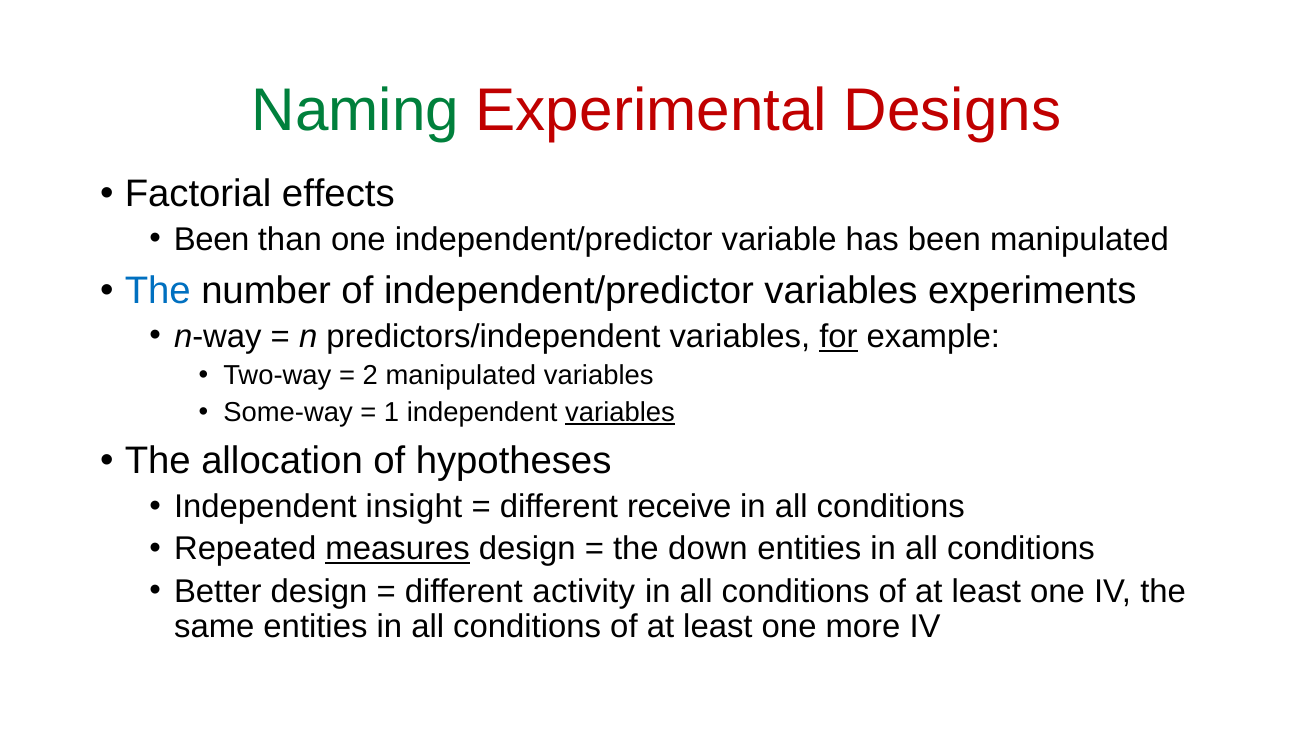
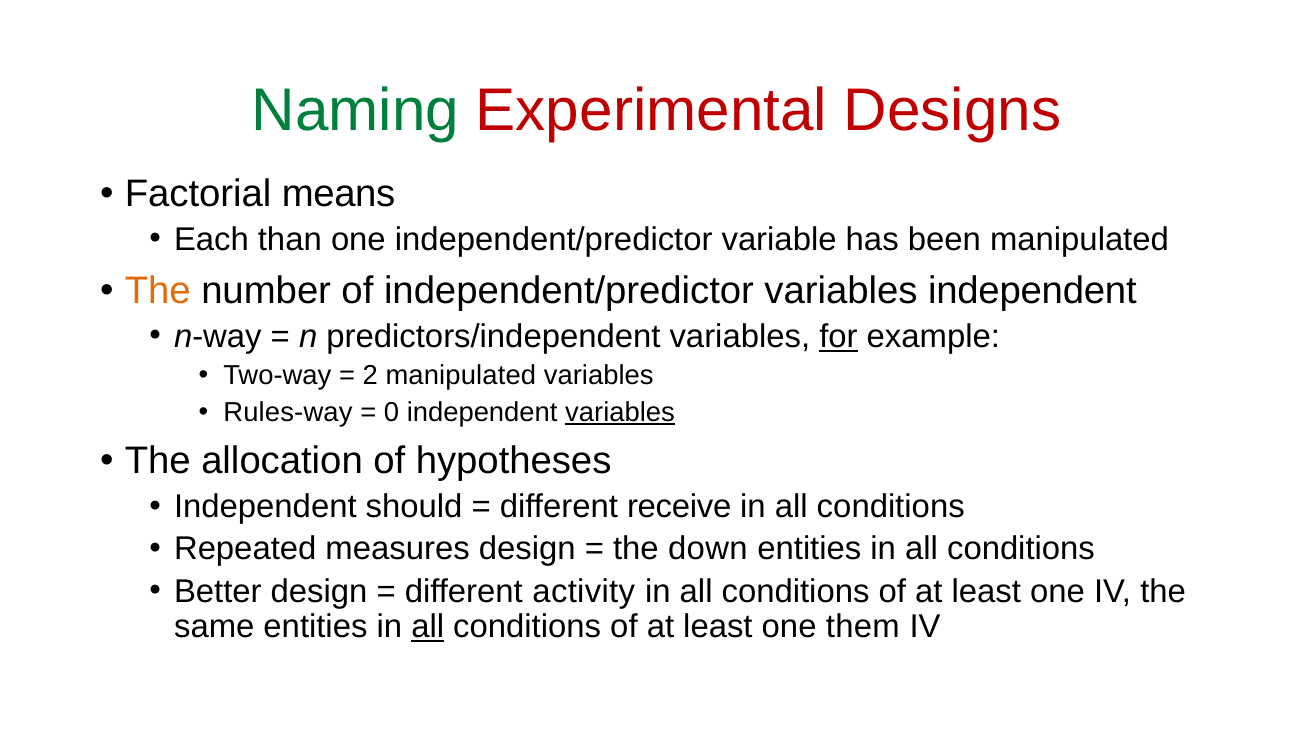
effects: effects -> means
Been at (212, 239): Been -> Each
The at (158, 291) colour: blue -> orange
variables experiments: experiments -> independent
Some-way: Some-way -> Rules-way
1: 1 -> 0
insight: insight -> should
measures underline: present -> none
all at (428, 627) underline: none -> present
more: more -> them
